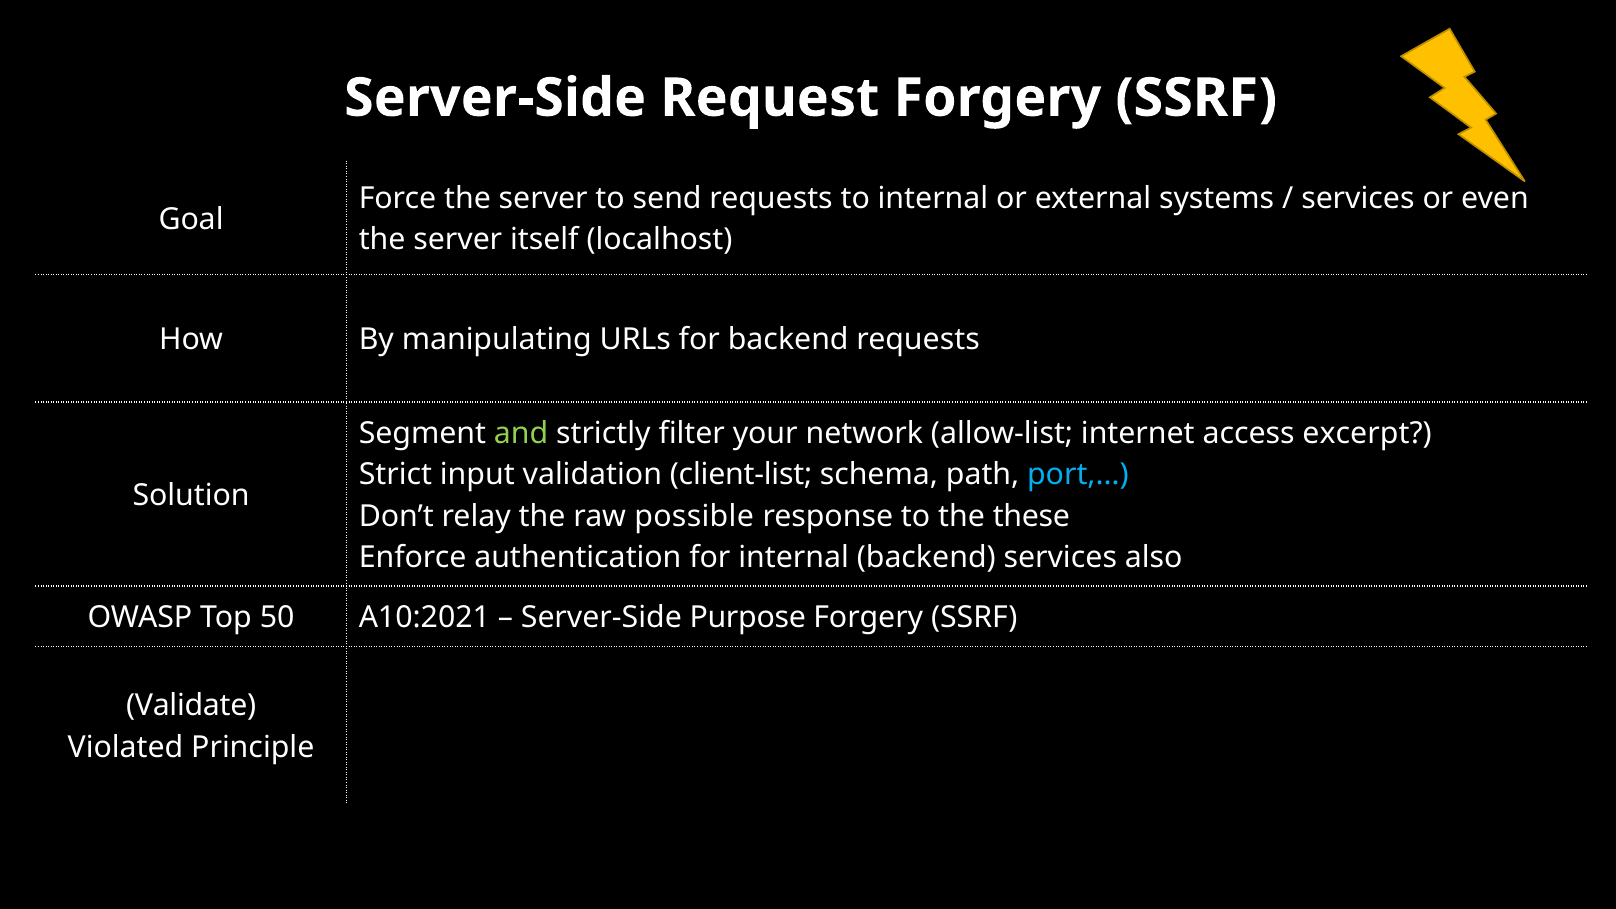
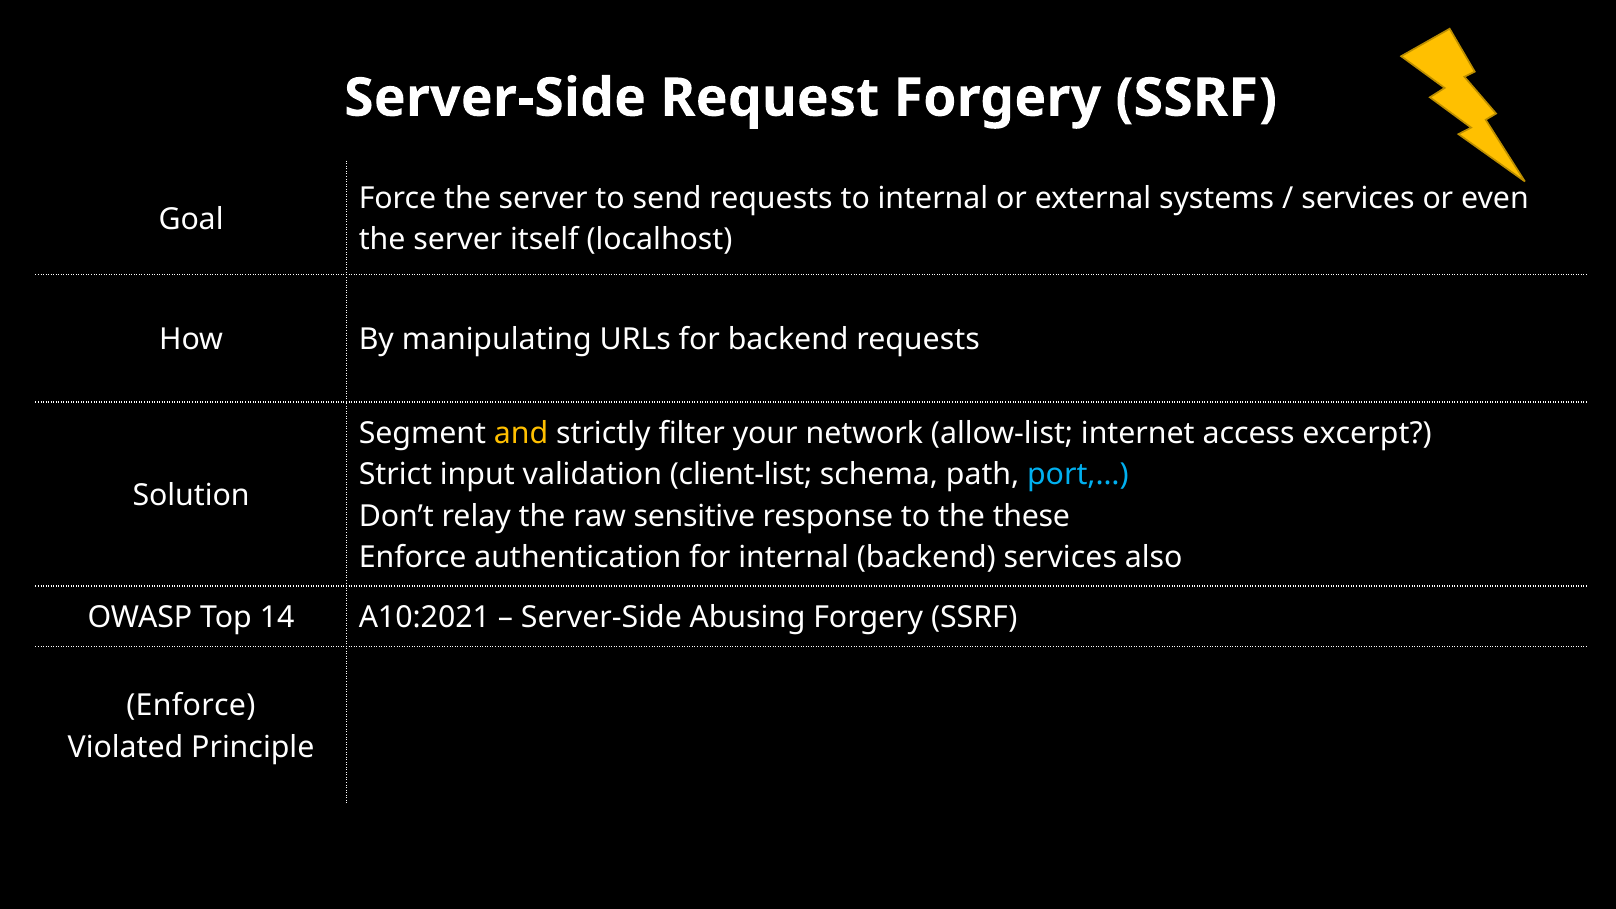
and colour: light green -> yellow
possible: possible -> sensitive
50: 50 -> 14
Purpose: Purpose -> Abusing
Validate at (191, 706): Validate -> Enforce
